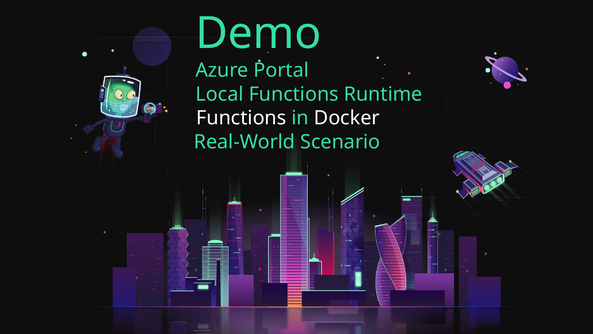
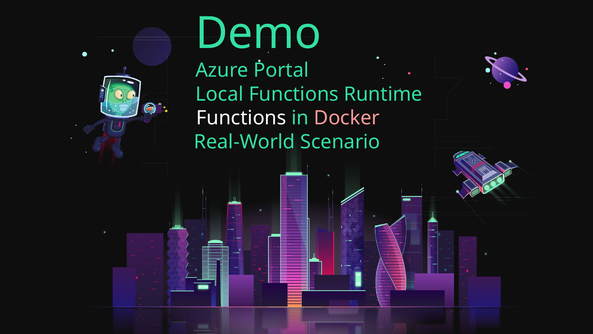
Docker colour: white -> pink
